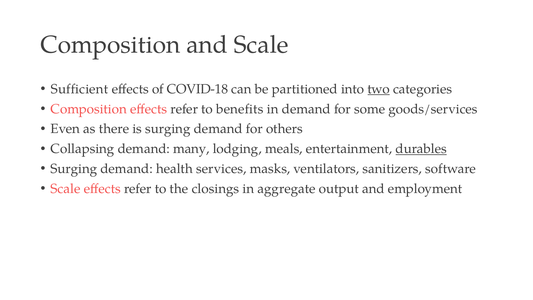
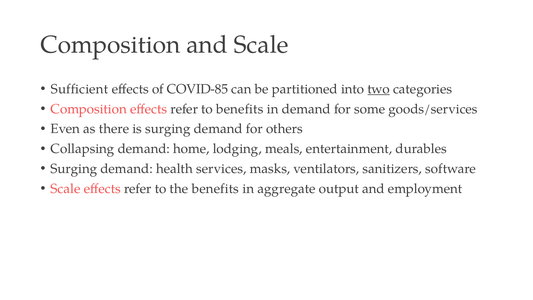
COVID-18: COVID-18 -> COVID-85
many: many -> home
durables underline: present -> none
the closings: closings -> benefits
